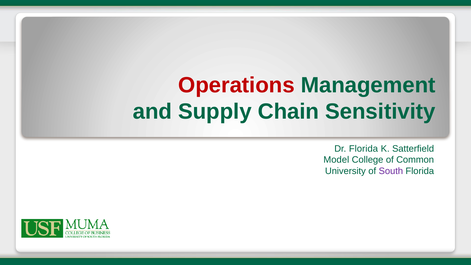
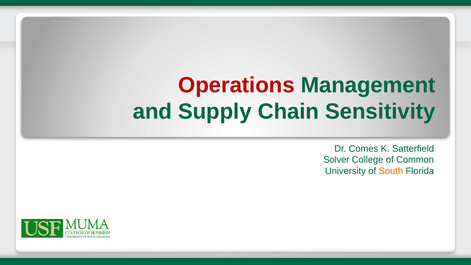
Dr Florida: Florida -> Comes
Model: Model -> Solver
South colour: purple -> orange
